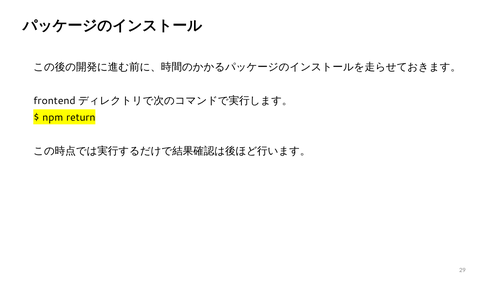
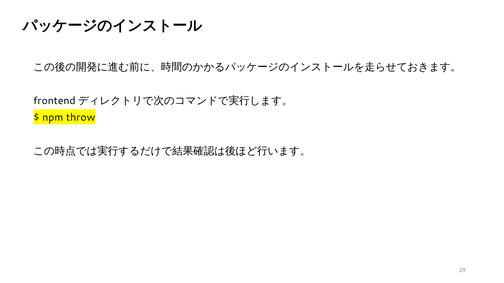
return: return -> throw
